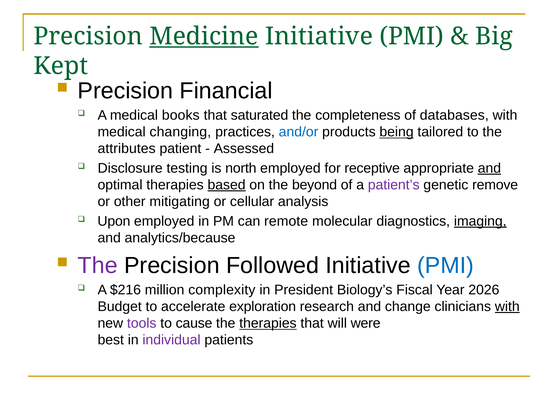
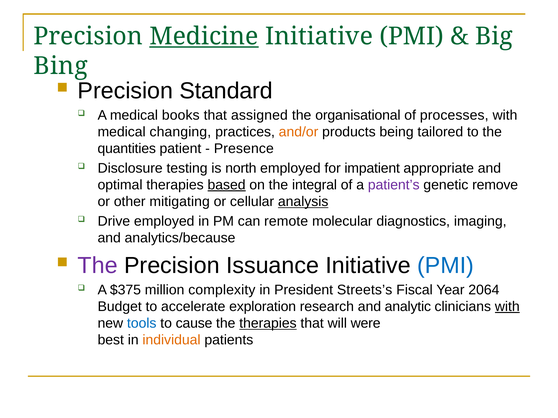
Kept: Kept -> Bing
Financial: Financial -> Standard
saturated: saturated -> assigned
completeness: completeness -> organisational
databases: databases -> processes
and/or colour: blue -> orange
being underline: present -> none
attributes: attributes -> quantities
Assessed: Assessed -> Presence
receptive: receptive -> impatient
and at (489, 168) underline: present -> none
beyond: beyond -> integral
analysis underline: none -> present
Upon: Upon -> Drive
imaging underline: present -> none
Followed: Followed -> Issuance
$216: $216 -> $375
Biology’s: Biology’s -> Streets’s
2026: 2026 -> 2064
change: change -> analytic
tools colour: purple -> blue
individual colour: purple -> orange
